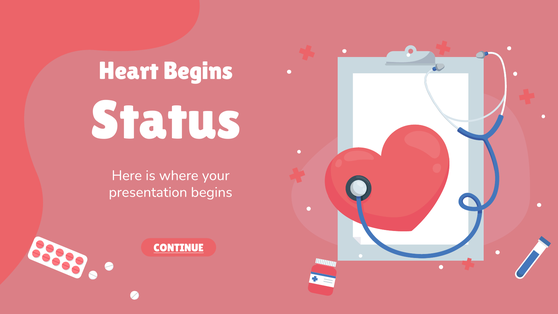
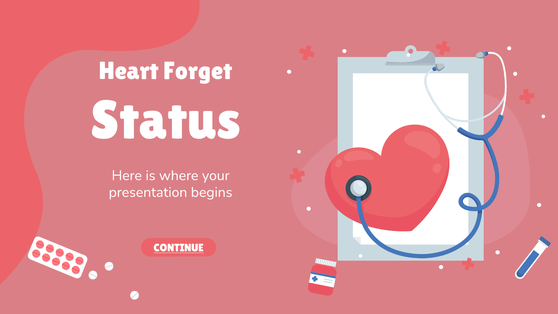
Heart Begins: Begins -> Forget
